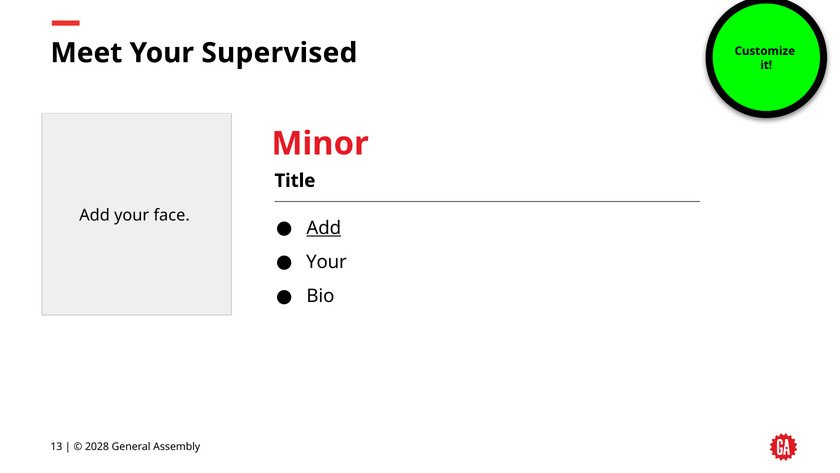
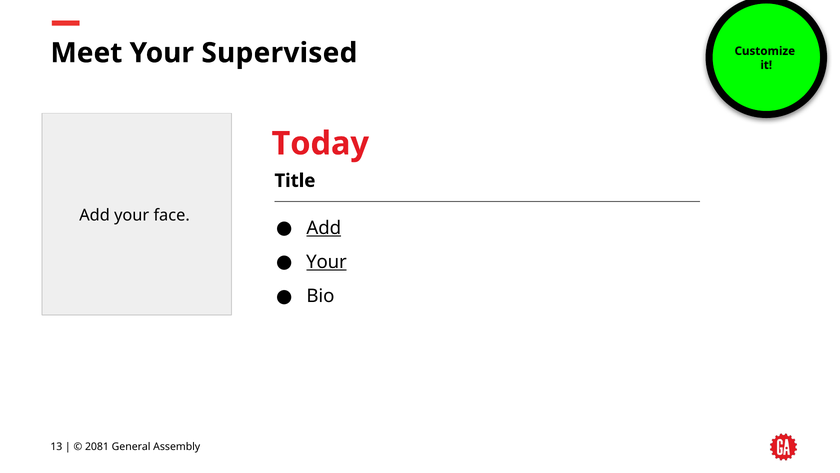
Minor: Minor -> Today
Your at (326, 262) underline: none -> present
2028: 2028 -> 2081
